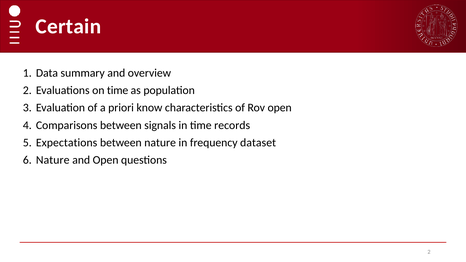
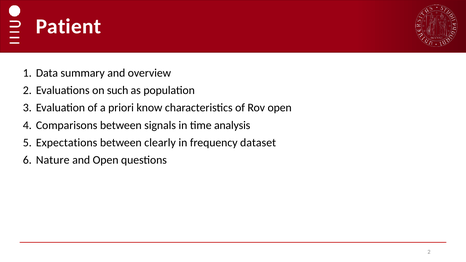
Certain: Certain -> Patient
on time: time -> such
records: records -> analysis
between nature: nature -> clearly
